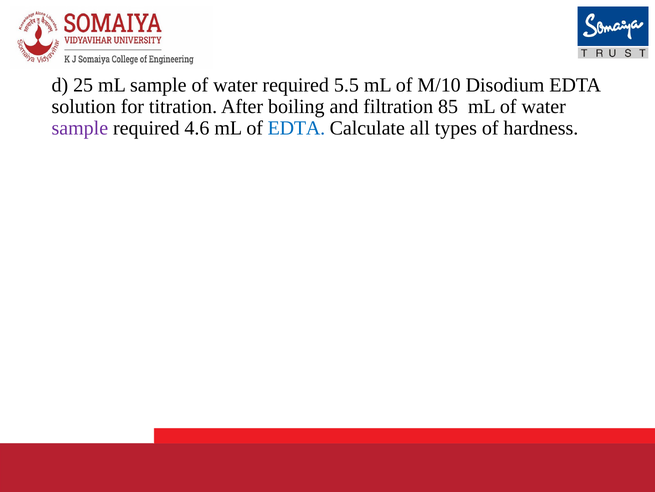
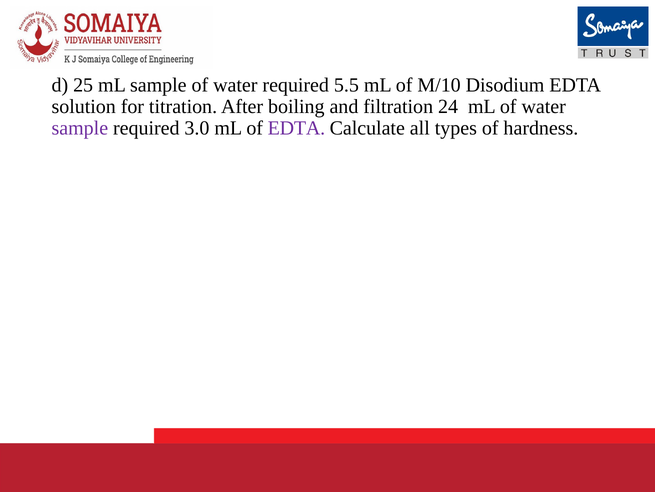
85: 85 -> 24
4.6: 4.6 -> 3.0
EDTA at (296, 128) colour: blue -> purple
